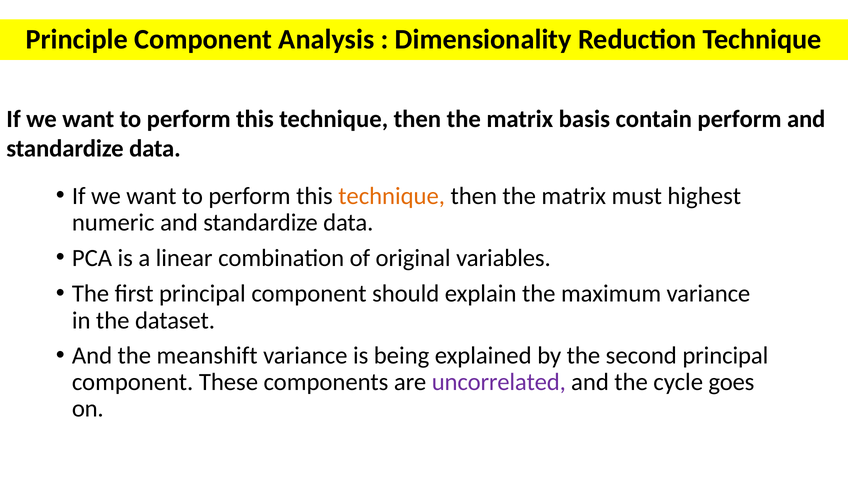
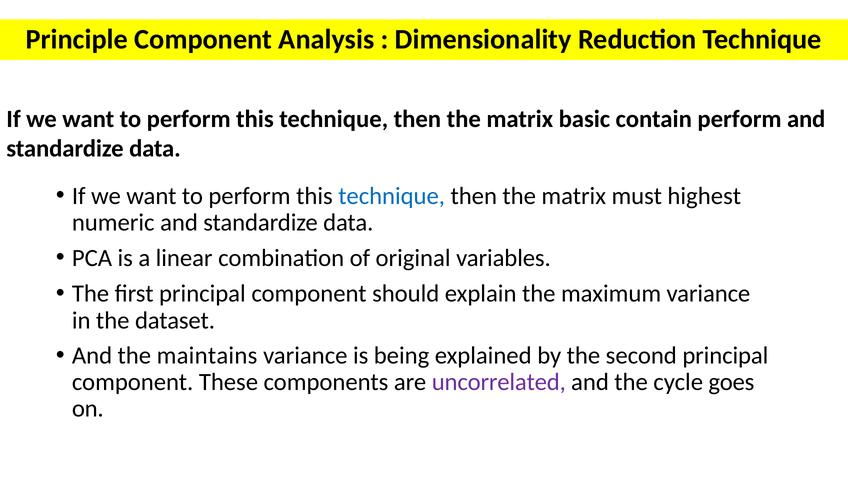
basis: basis -> basic
technique at (392, 196) colour: orange -> blue
meanshift: meanshift -> maintains
